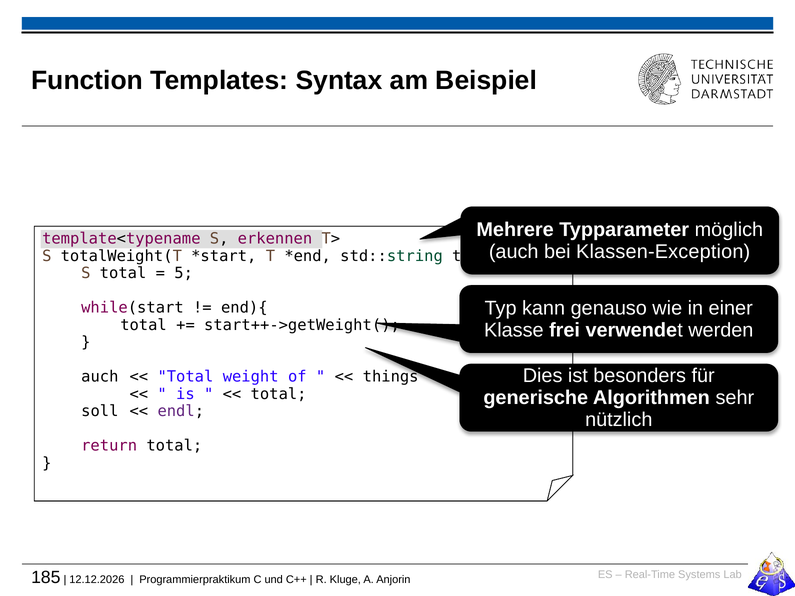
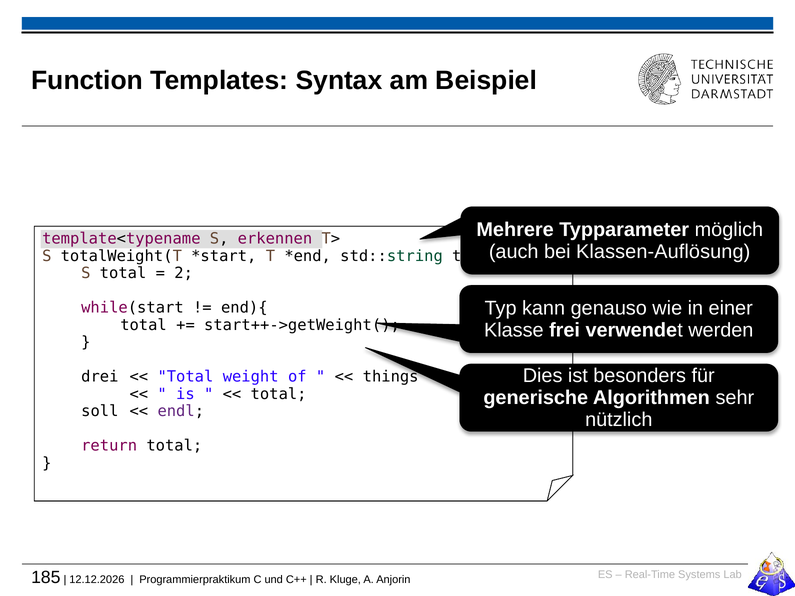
Klassen-Exception: Klassen-Exception -> Klassen-Auflösung
5: 5 -> 2
auch at (100, 377): auch -> drei
